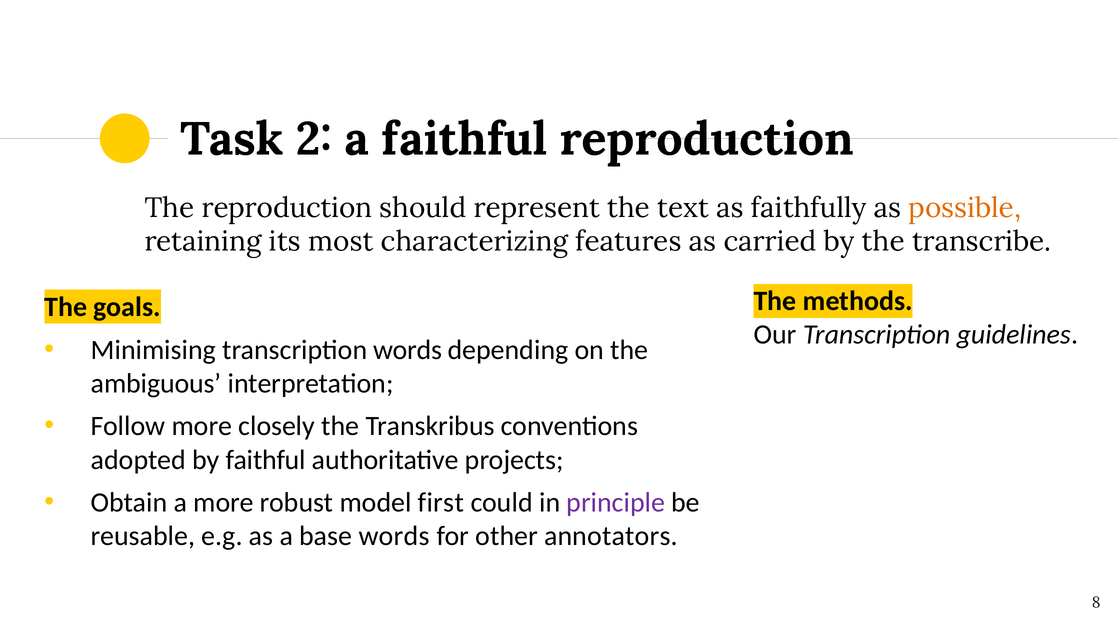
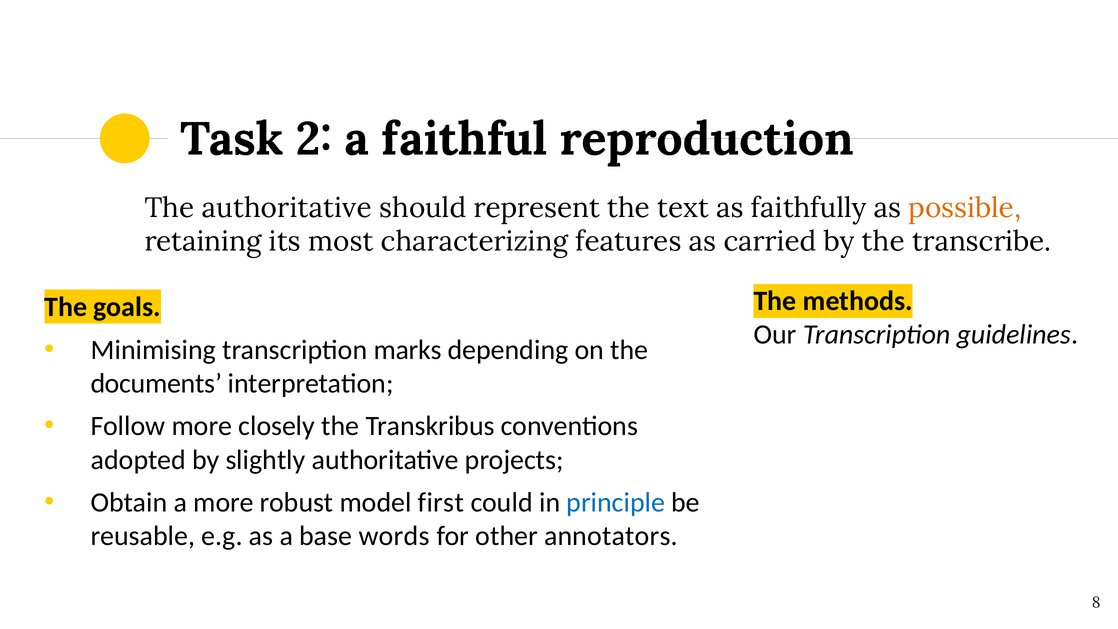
The reproduction: reproduction -> authoritative
transcription words: words -> marks
ambiguous: ambiguous -> documents
by faithful: faithful -> slightly
principle colour: purple -> blue
